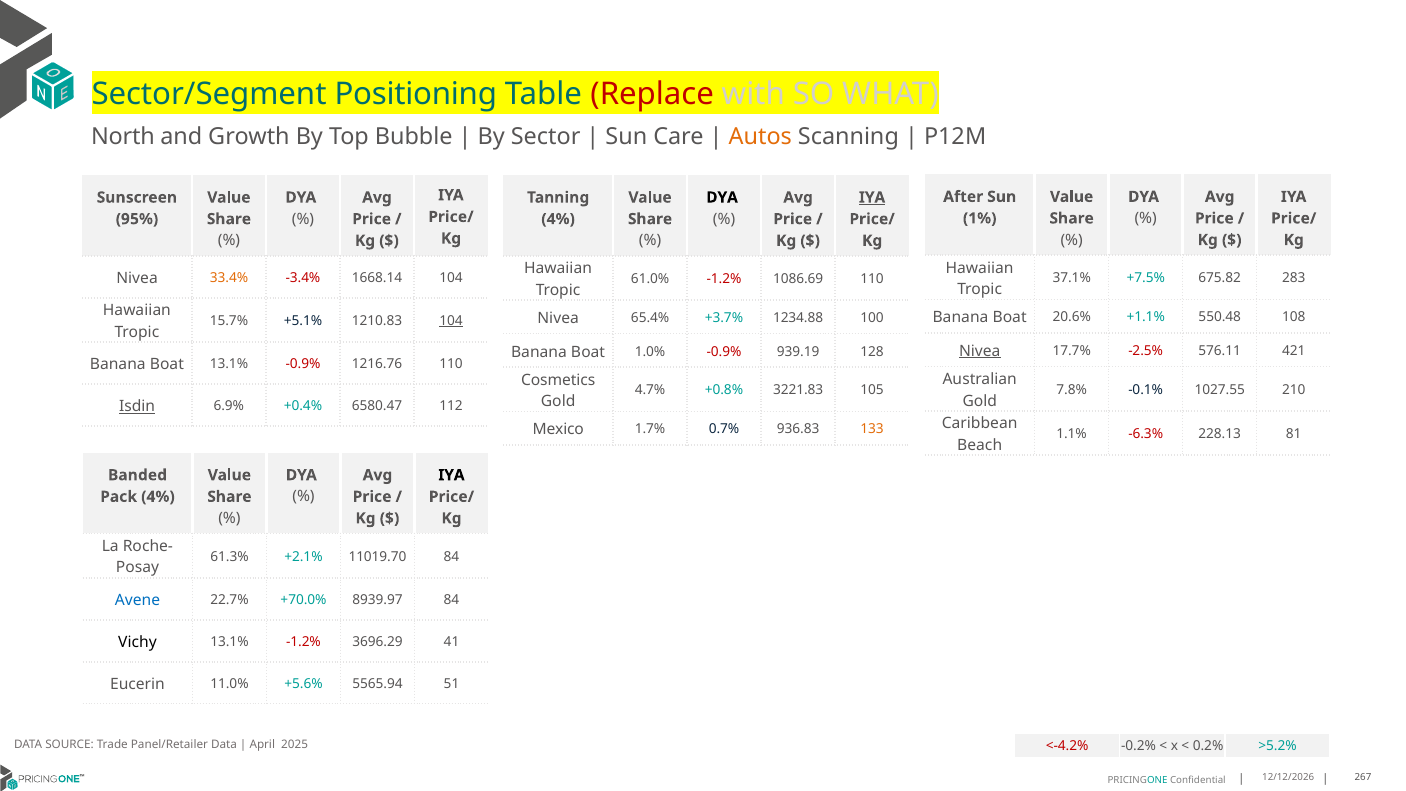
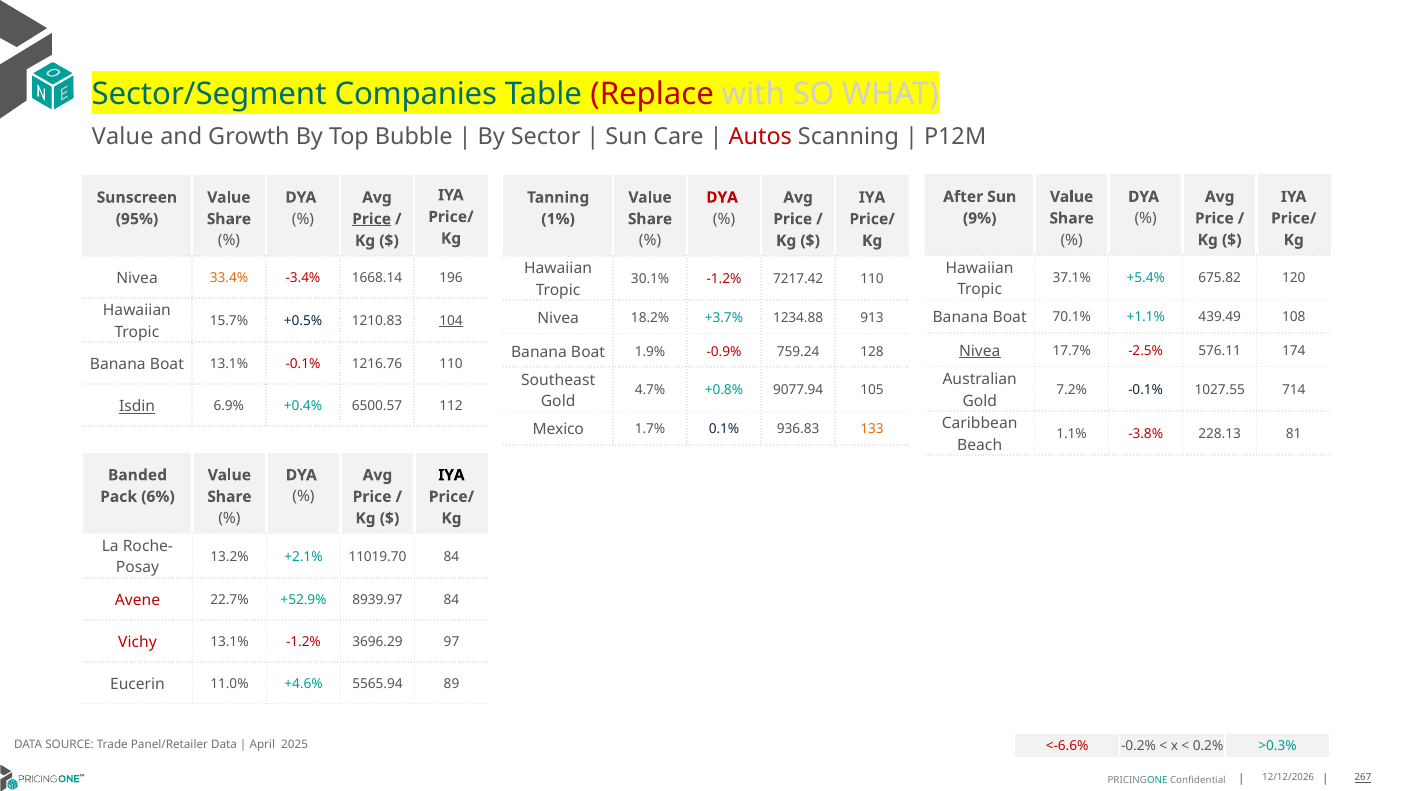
Positioning: Positioning -> Companies
North at (123, 137): North -> Value
Autos colour: orange -> red
DYA at (722, 197) colour: black -> red
IYA at (872, 197) underline: present -> none
1%: 1% -> 9%
Price at (372, 219) underline: none -> present
4% at (558, 219): 4% -> 1%
1668.14 104: 104 -> 196
+7.5%: +7.5% -> +5.4%
283: 283 -> 120
61.0%: 61.0% -> 30.1%
1086.69: 1086.69 -> 7217.42
20.6%: 20.6% -> 70.1%
550.48: 550.48 -> 439.49
65.4%: 65.4% -> 18.2%
100: 100 -> 913
+5.1%: +5.1% -> +0.5%
421: 421 -> 174
1.0%: 1.0% -> 1.9%
939.19: 939.19 -> 759.24
13.1% -0.9%: -0.9% -> -0.1%
Cosmetics: Cosmetics -> Southeast
7.8%: 7.8% -> 7.2%
210: 210 -> 714
3221.83: 3221.83 -> 9077.94
6580.47: 6580.47 -> 6500.57
0.7%: 0.7% -> 0.1%
-6.3%: -6.3% -> -3.8%
Pack 4%: 4% -> 6%
61.3%: 61.3% -> 13.2%
Avene colour: blue -> red
+70.0%: +70.0% -> +52.9%
Vichy colour: black -> red
41: 41 -> 97
+5.6%: +5.6% -> +4.6%
51: 51 -> 89
<-4.2%: <-4.2% -> <-6.6%
>5.2%: >5.2% -> >0.3%
267 underline: none -> present
